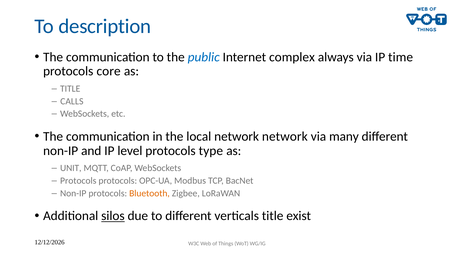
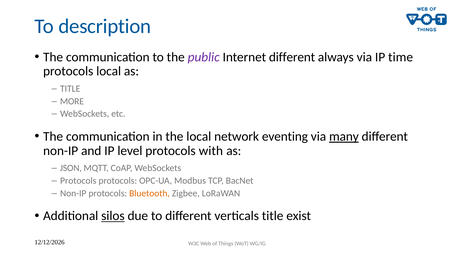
public colour: blue -> purple
Internet complex: complex -> different
protocols core: core -> local
CALLS: CALLS -> MORE
network network: network -> eventing
many underline: none -> present
type: type -> with
UNIT: UNIT -> JSON
